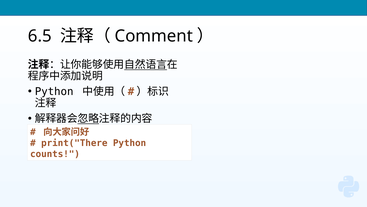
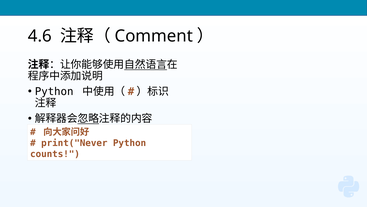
6.5: 6.5 -> 4.6
print("There: print("There -> print("Never
